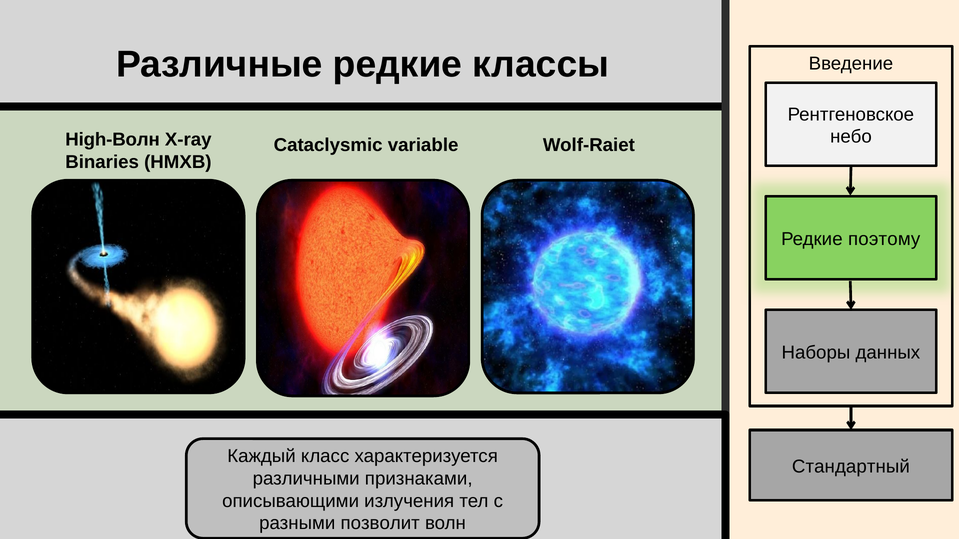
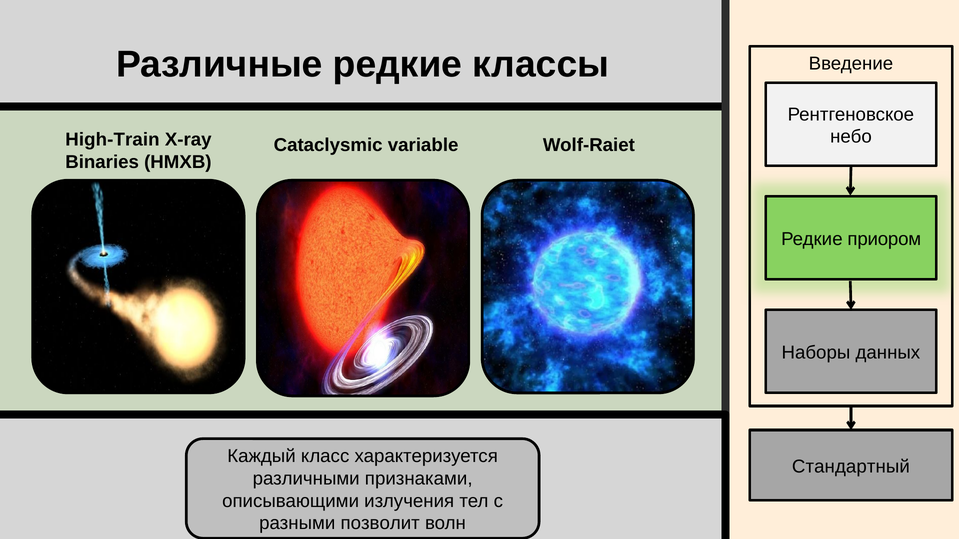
High-Волн: High-Волн -> High-Train
поэтому: поэтому -> приором
